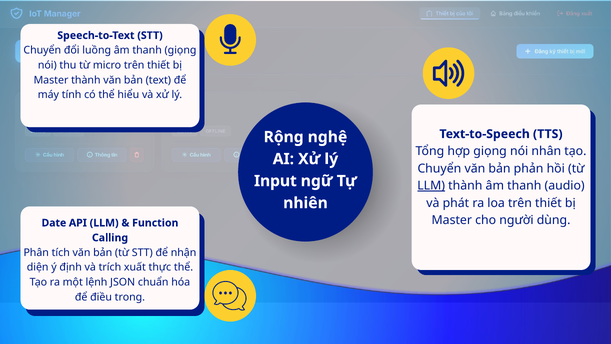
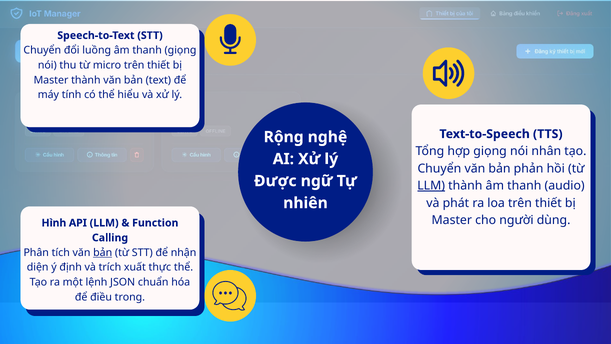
Input: Input -> Được
Date: Date -> Hình
bản at (103, 252) underline: none -> present
